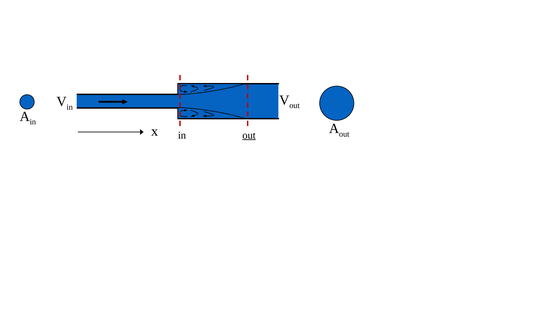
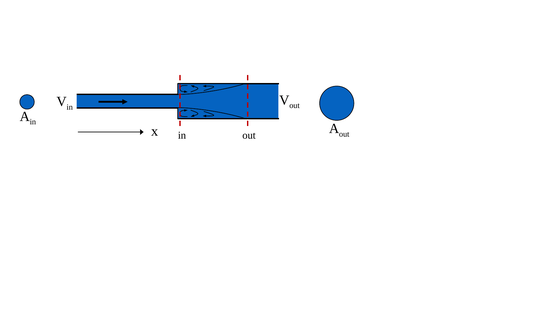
out at (249, 135) underline: present -> none
